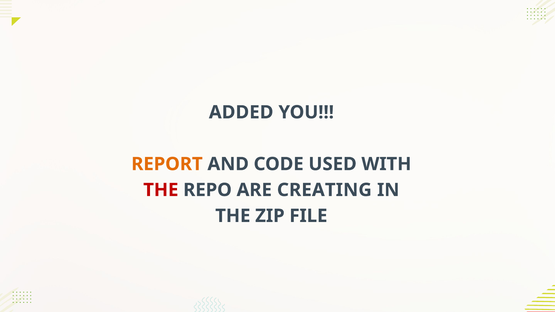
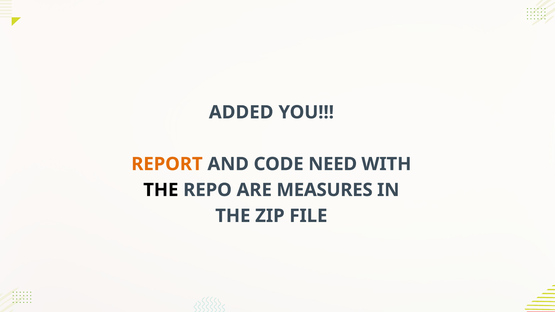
USED: USED -> NEED
THE at (161, 190) colour: red -> black
CREATING: CREATING -> MEASURES
